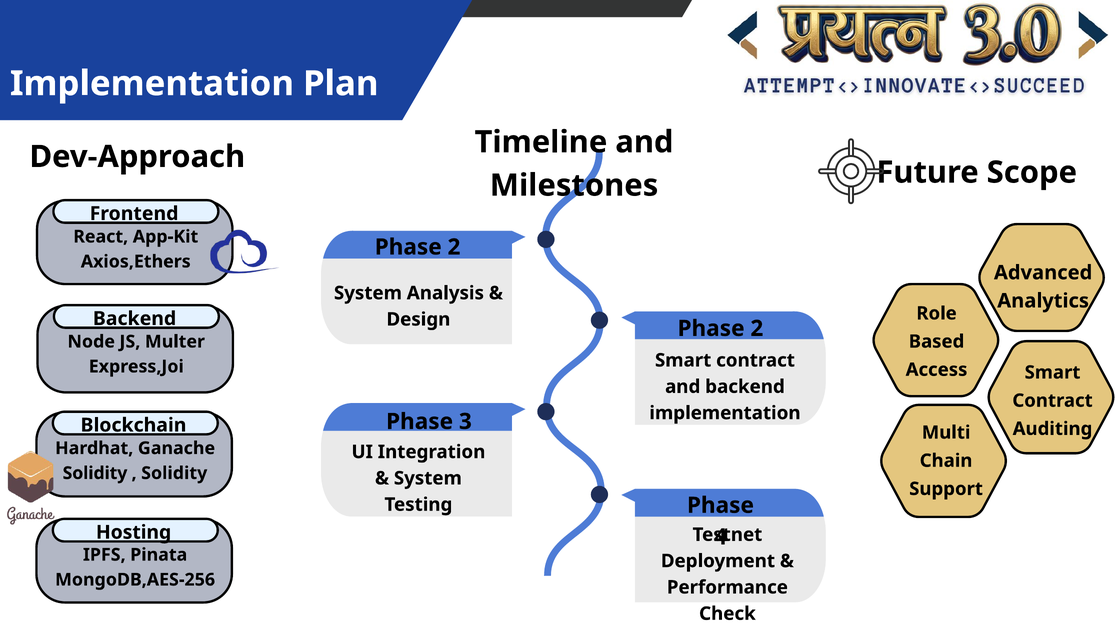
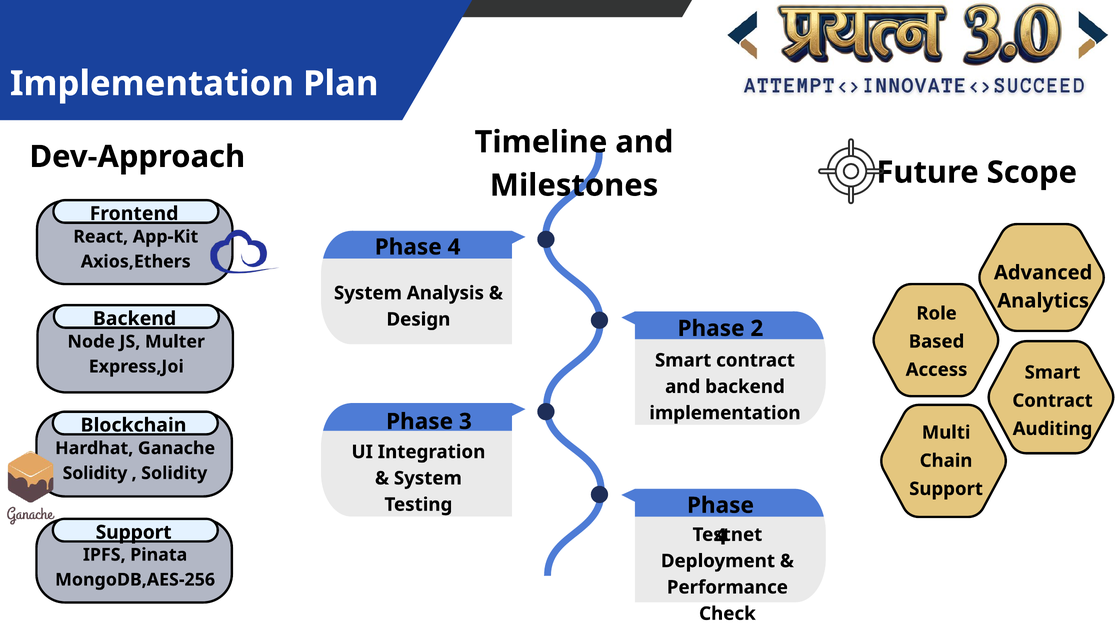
2 at (454, 247): 2 -> 4
Hosting at (134, 532): Hosting -> Support
